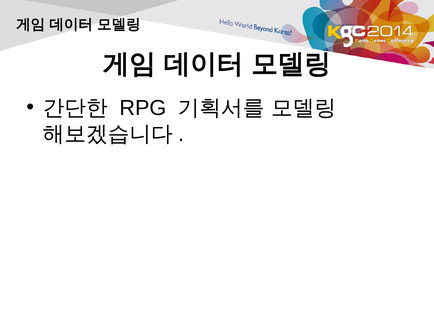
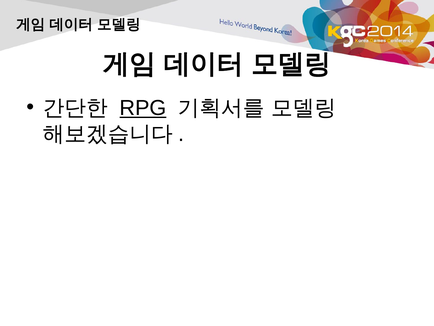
RPG underline: none -> present
